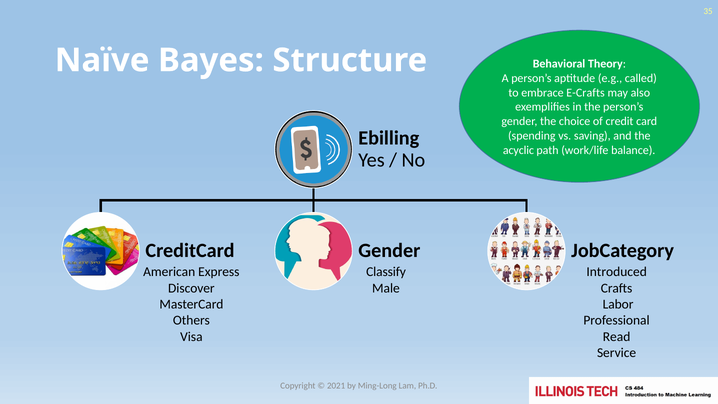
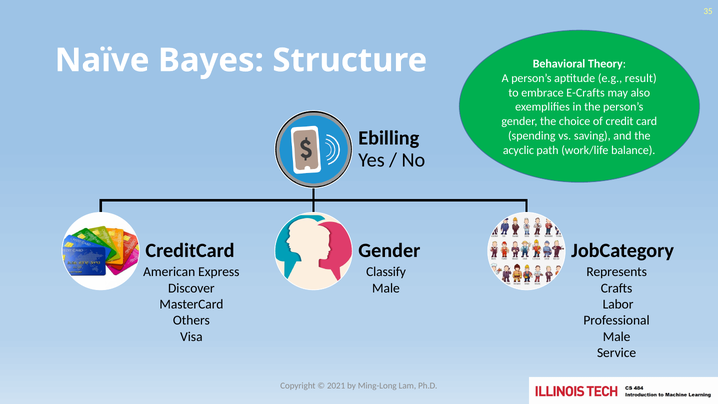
called: called -> result
Introduced: Introduced -> Represents
Read at (617, 336): Read -> Male
